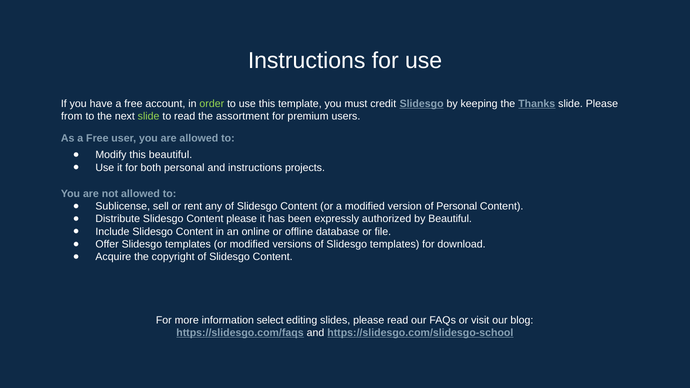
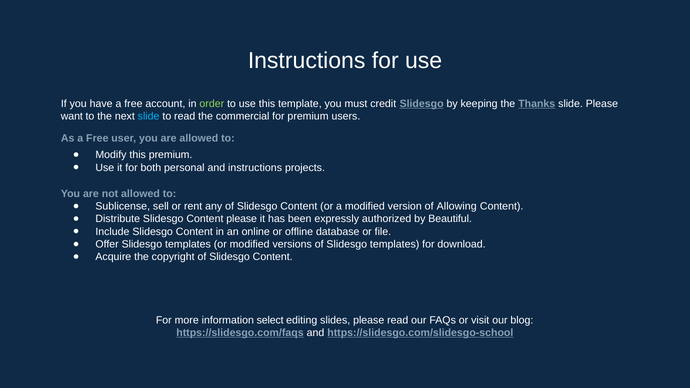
from: from -> want
slide at (149, 116) colour: light green -> light blue
assortment: assortment -> commercial
this beautiful: beautiful -> premium
of Personal: Personal -> Allowing
